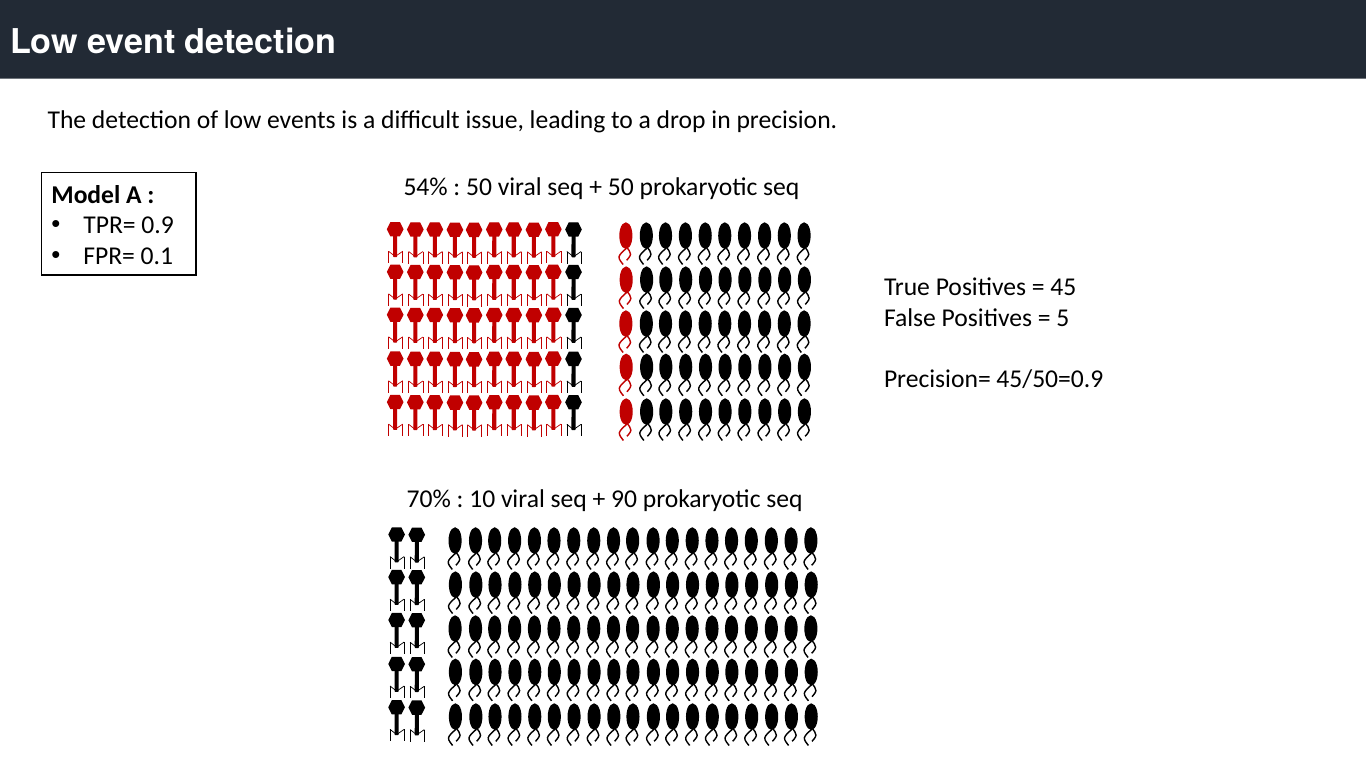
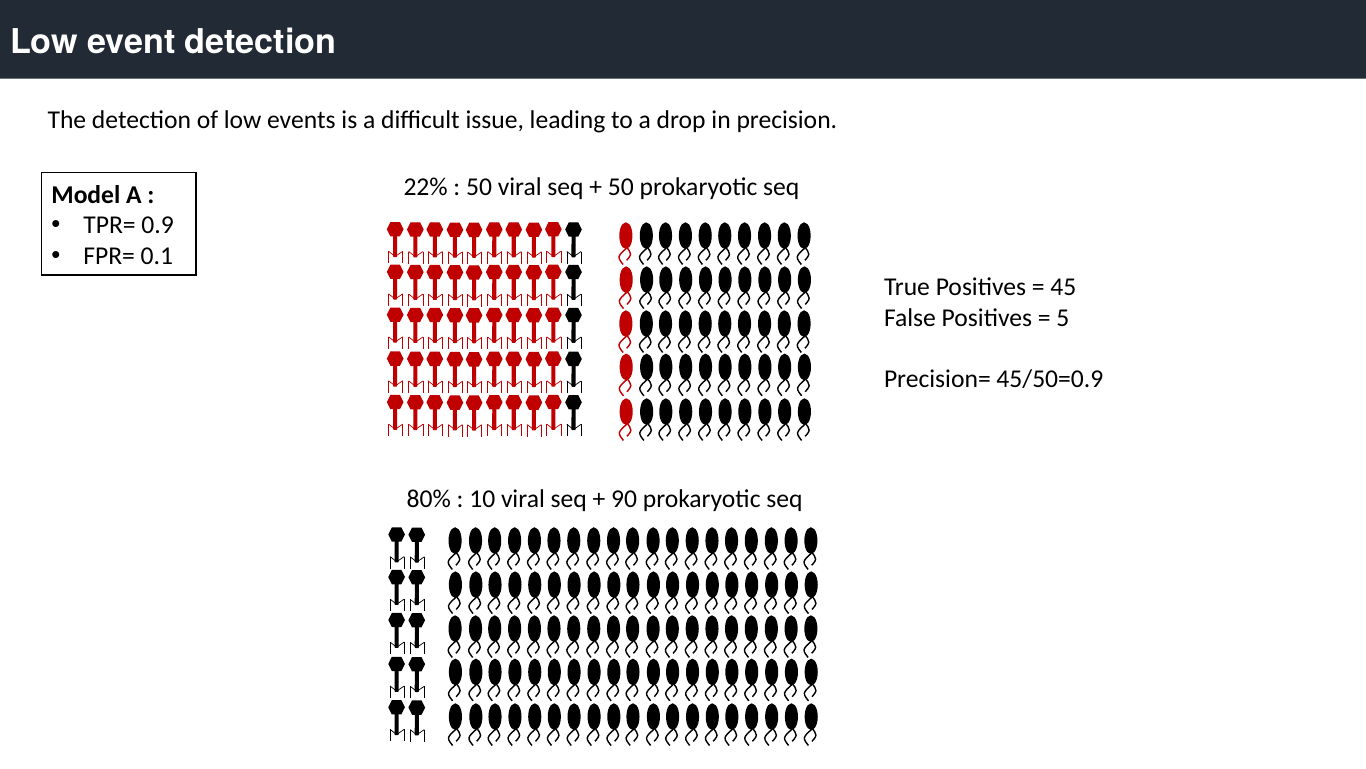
54%: 54% -> 22%
70%: 70% -> 80%
